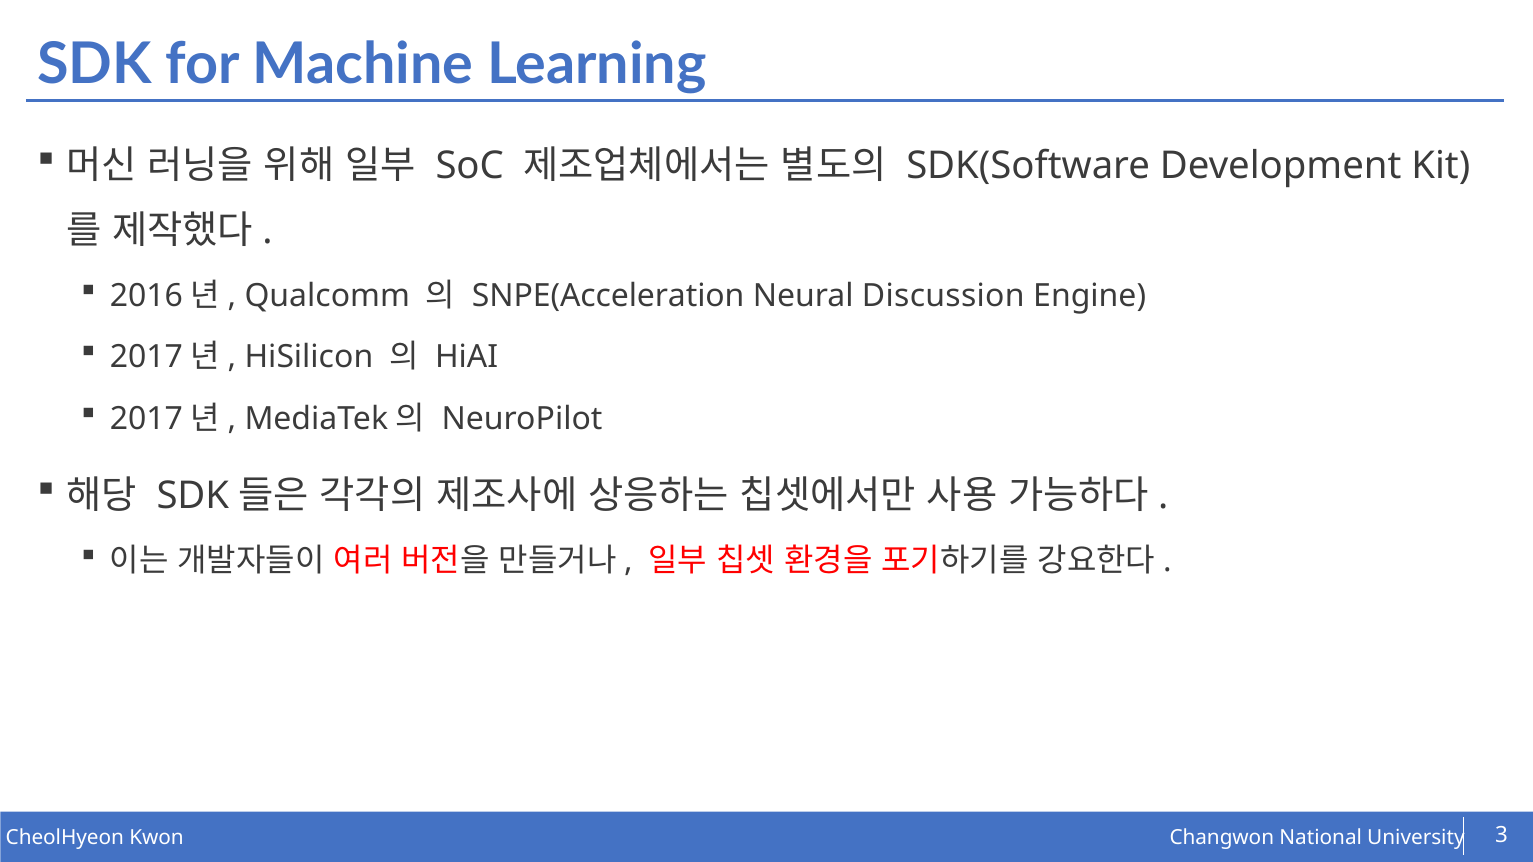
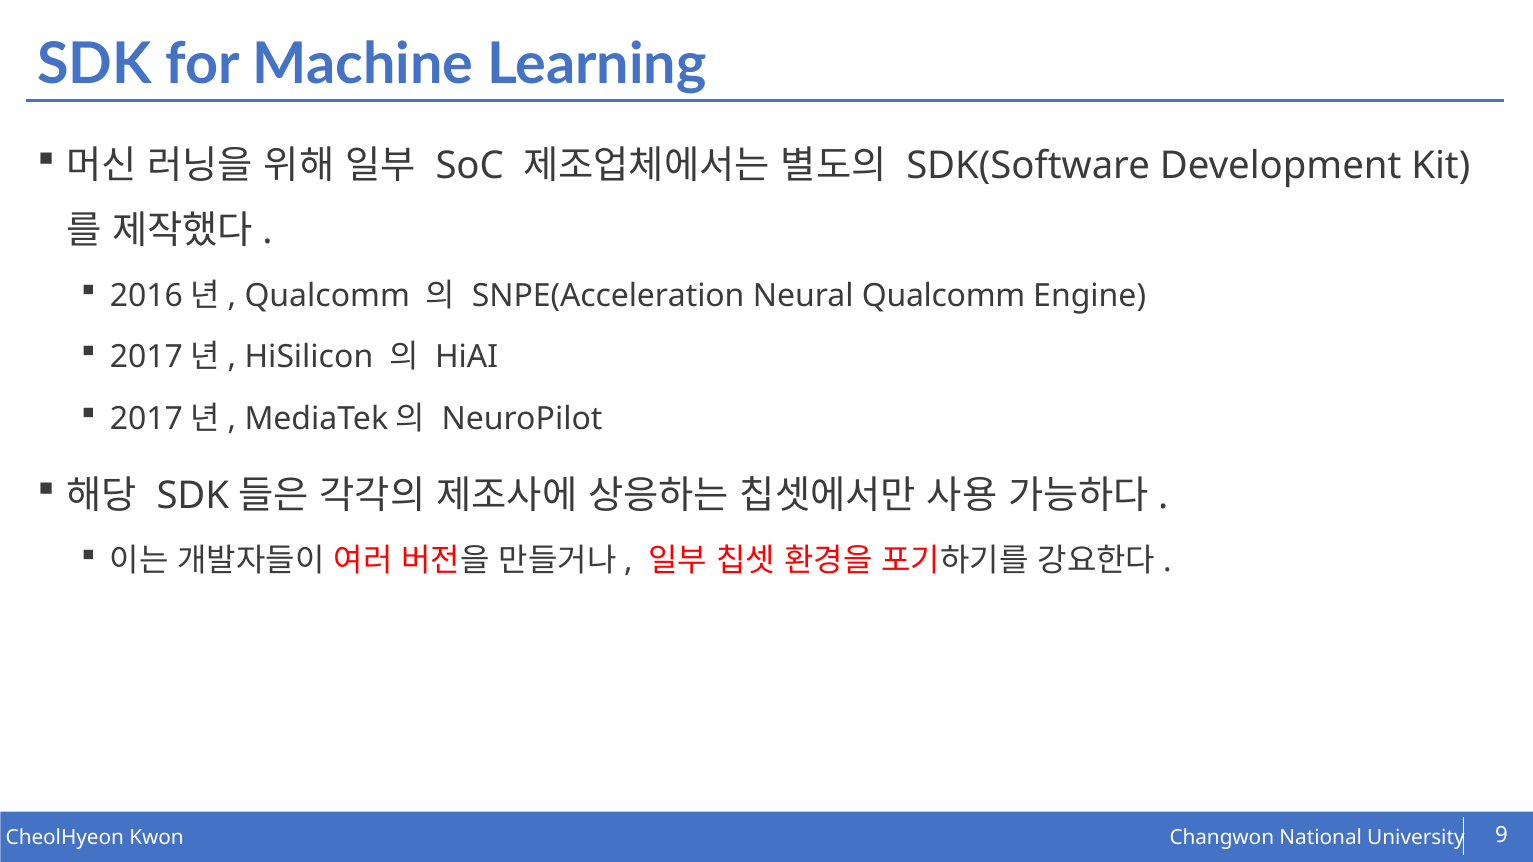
Neural Discussion: Discussion -> Qualcomm
3: 3 -> 9
